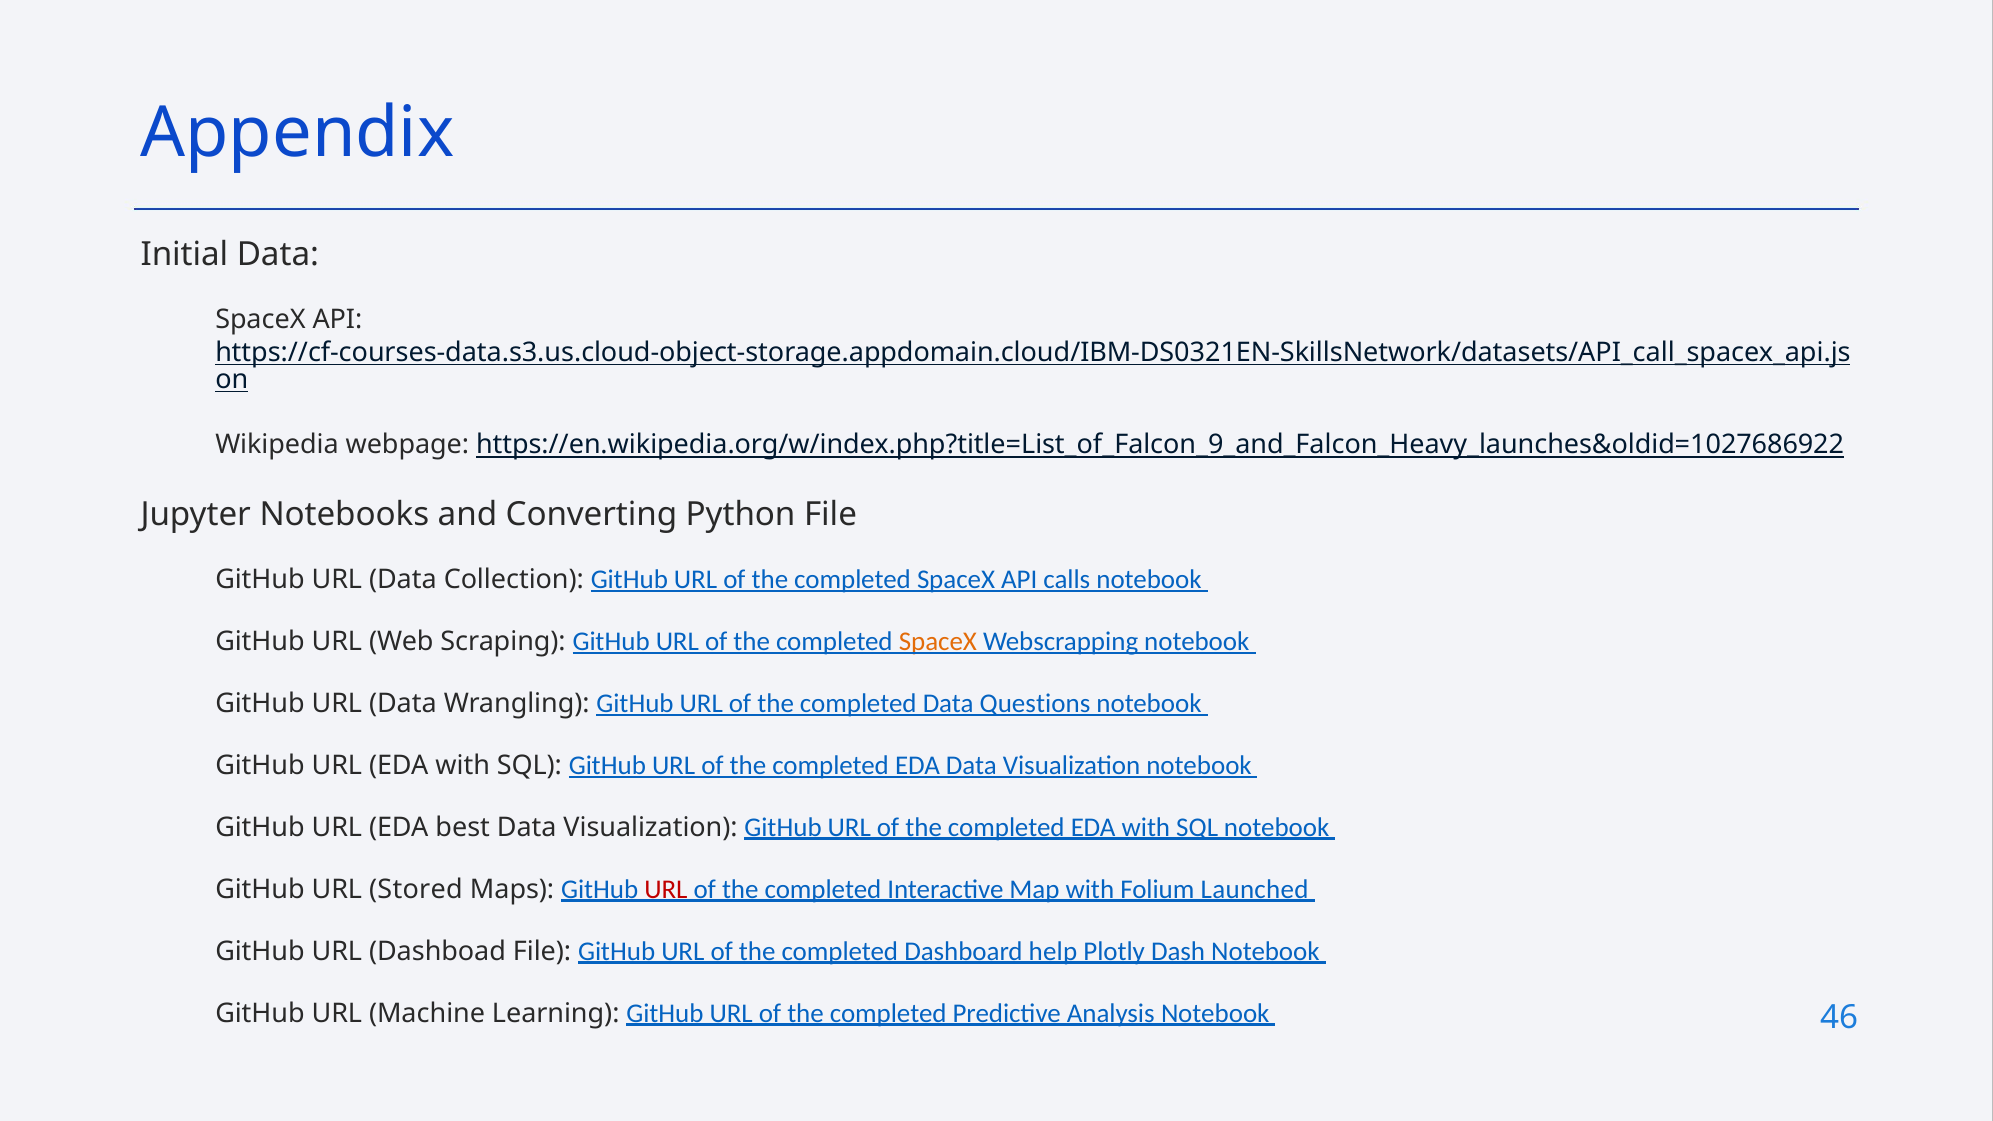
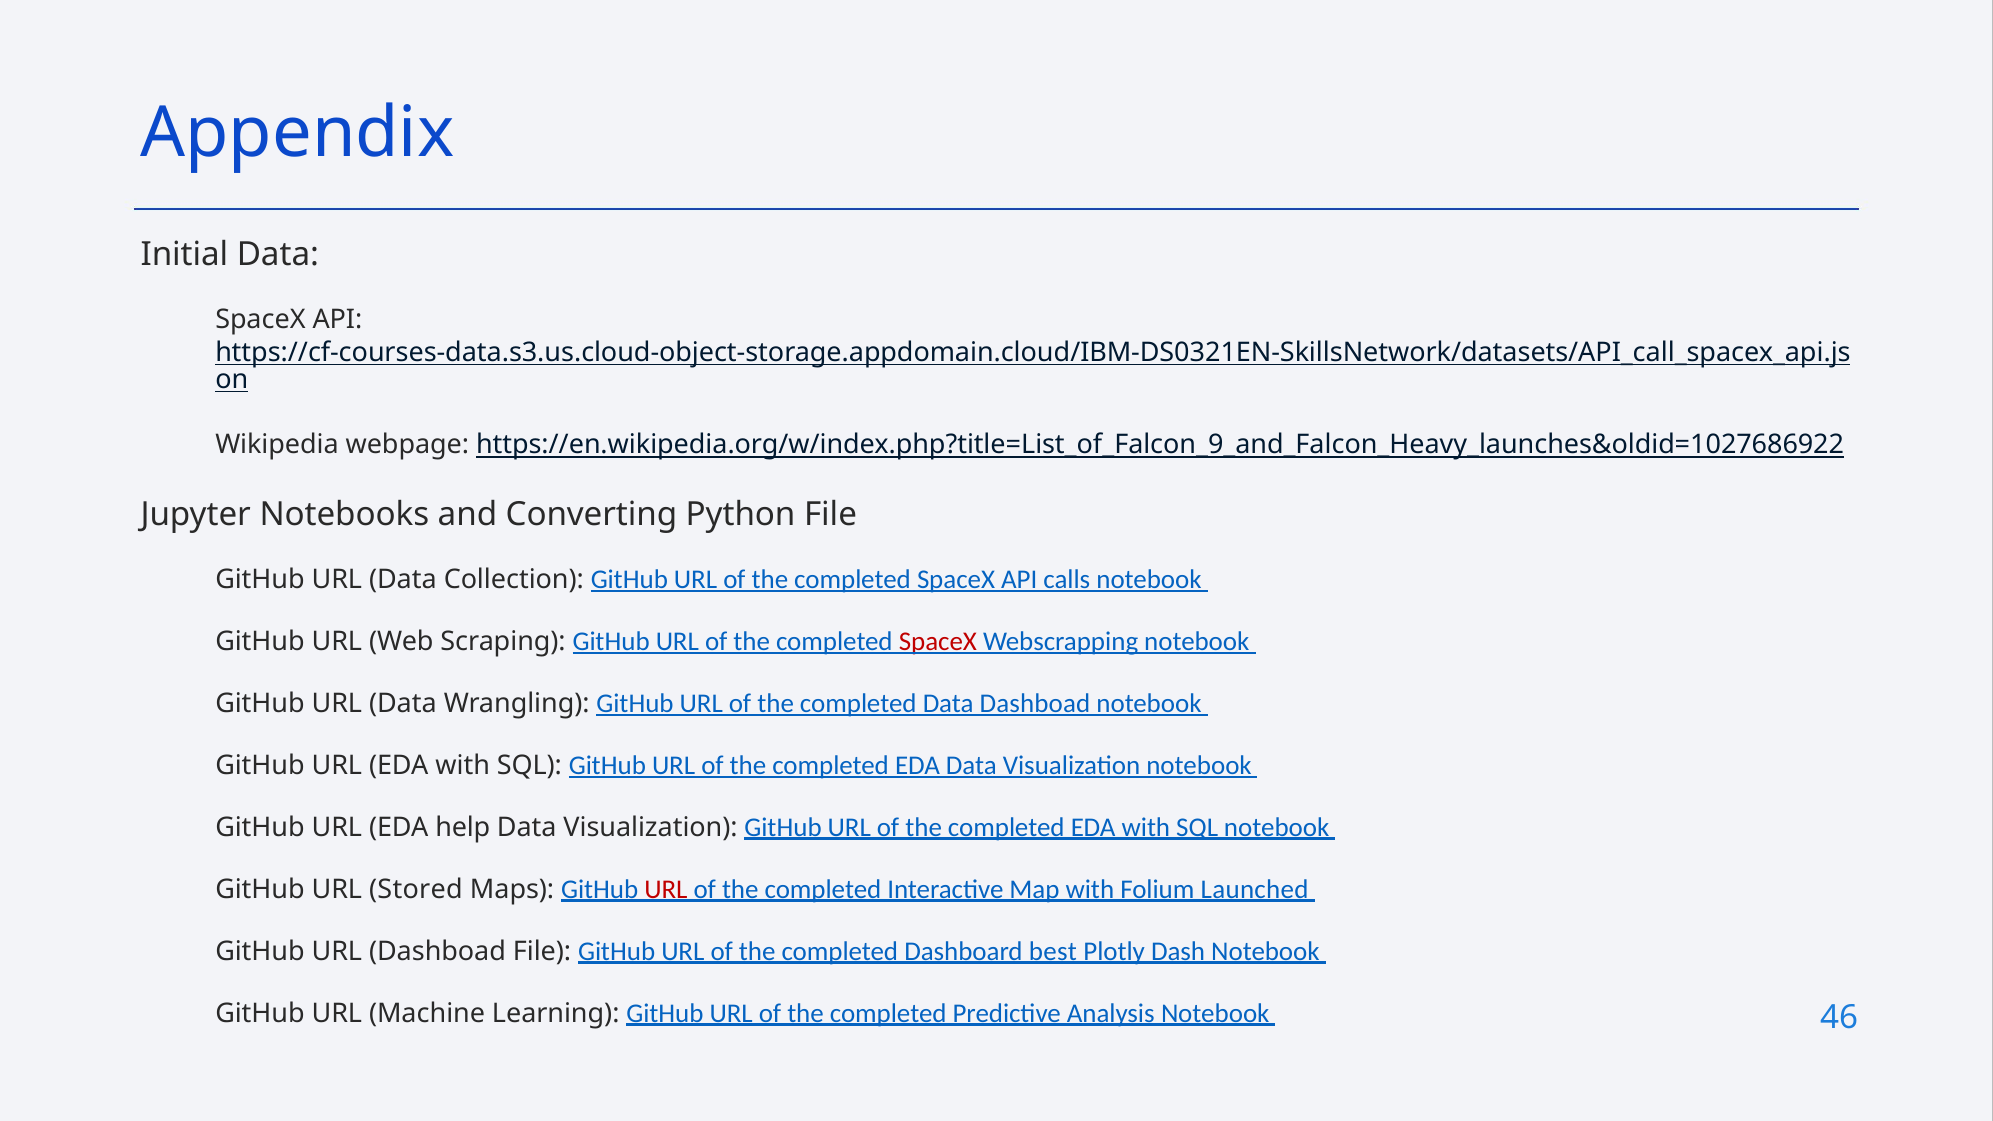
SpaceX at (938, 641) colour: orange -> red
Data Questions: Questions -> Dashboad
best: best -> help
help: help -> best
